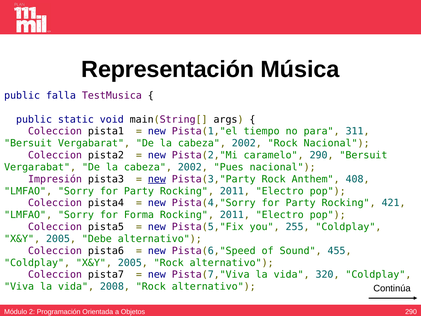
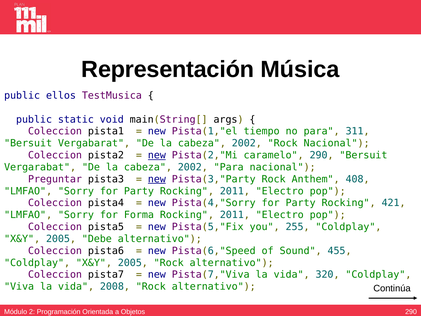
falla: falla -> ellos
new at (157, 155) underline: none -> present
2002 Pues: Pues -> Para
Impresión: Impresión -> Preguntar
